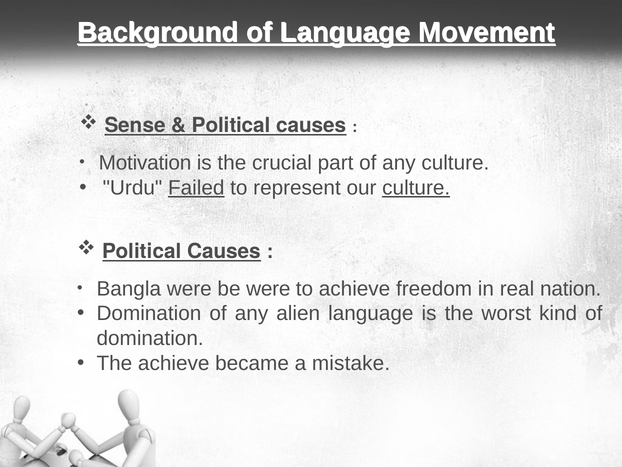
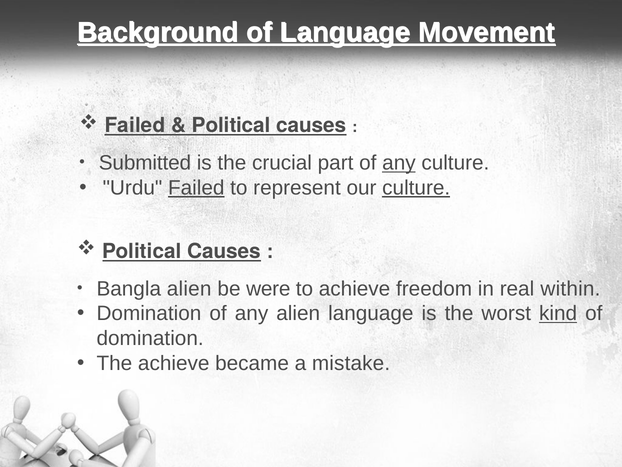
Sense at (135, 125): Sense -> Failed
Motivation: Motivation -> Submitted
any at (399, 163) underline: none -> present
were at (189, 288): were -> alien
nation: nation -> within
kind underline: none -> present
